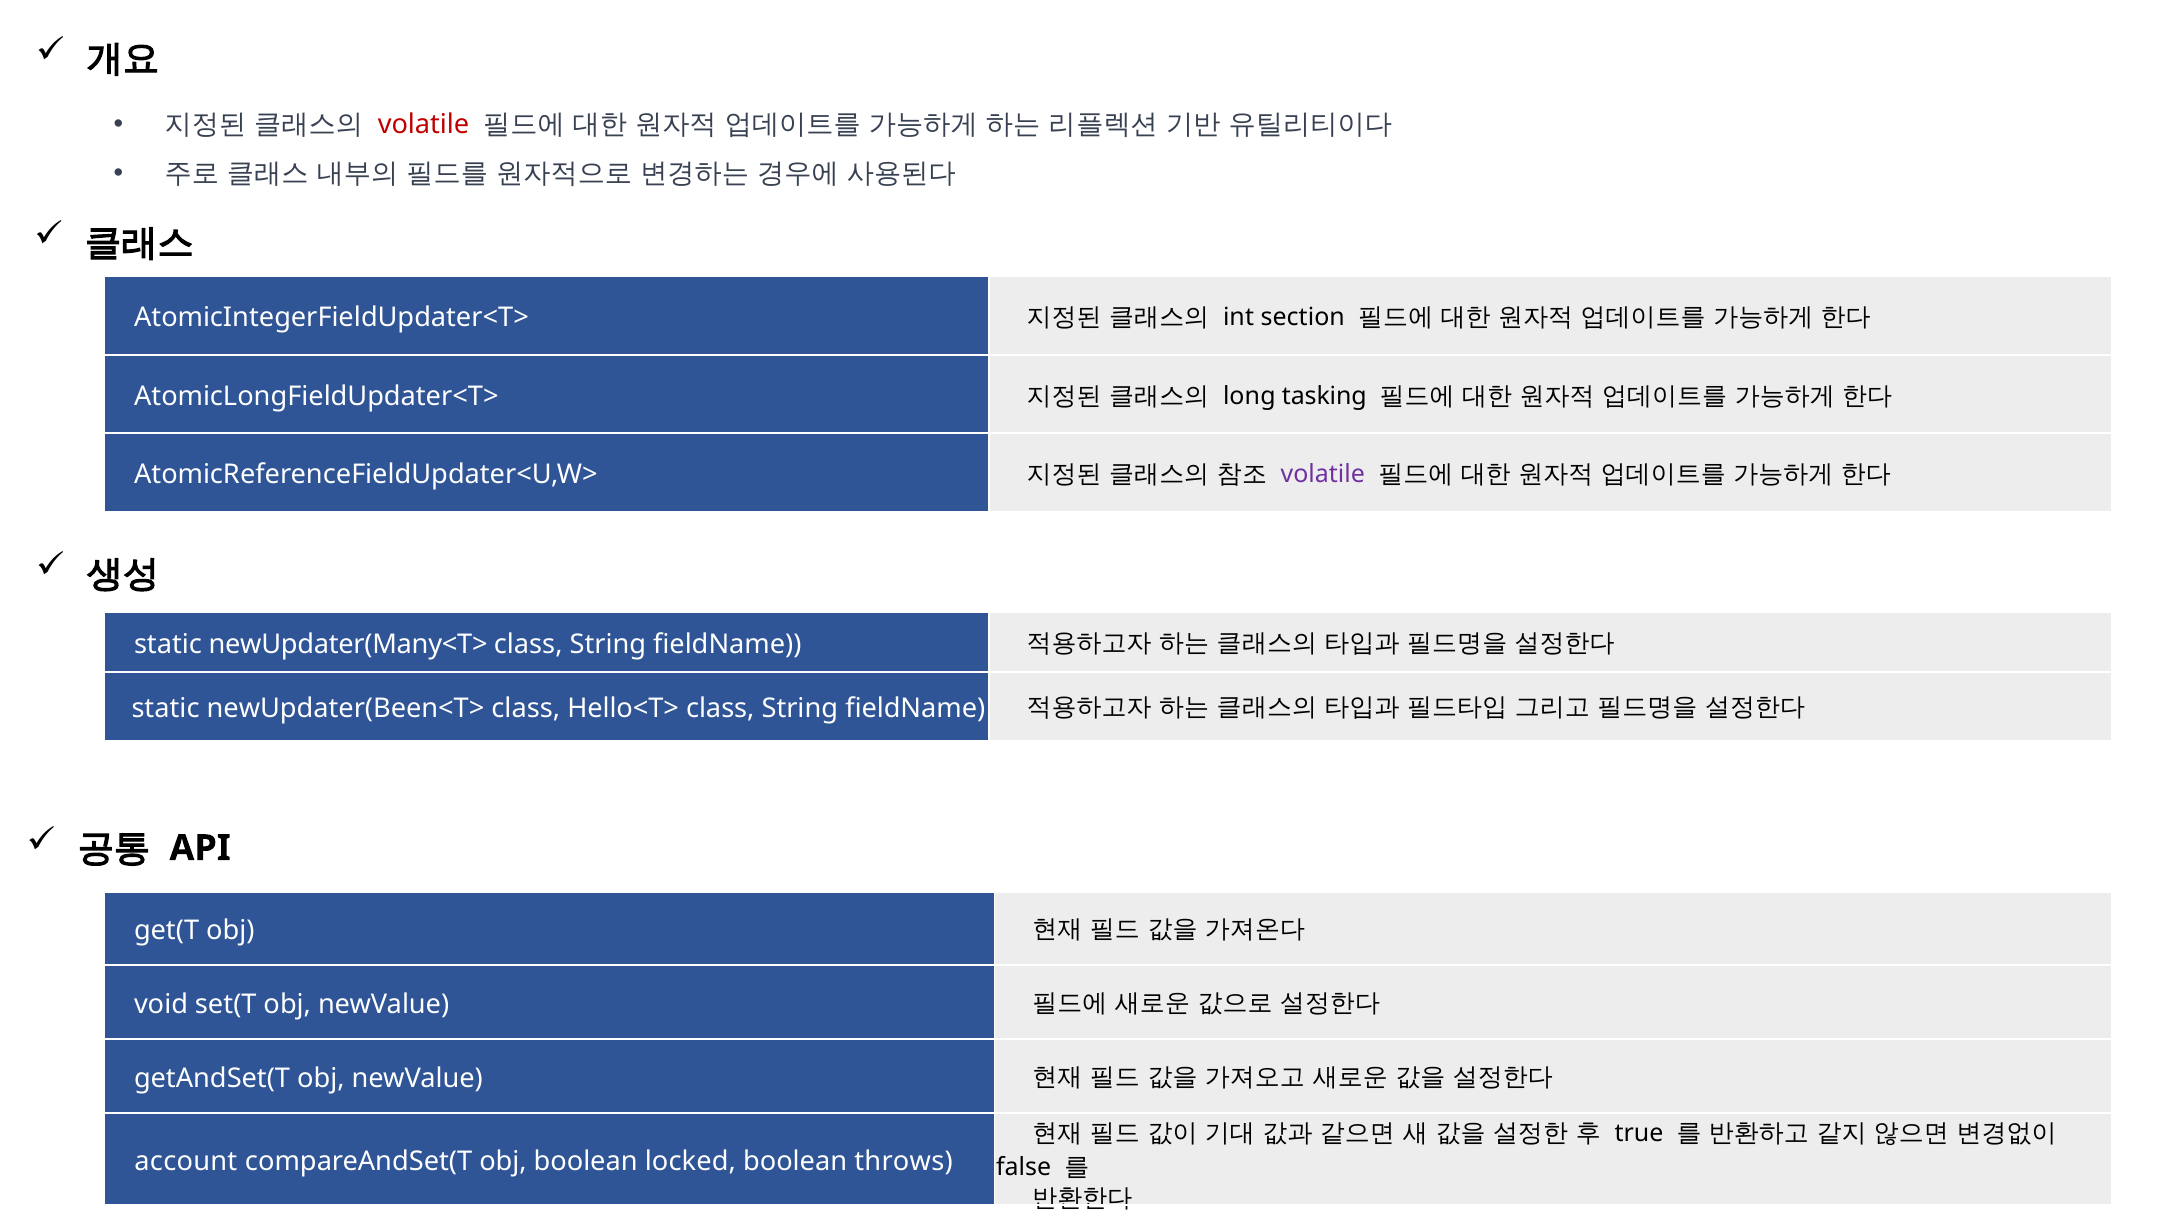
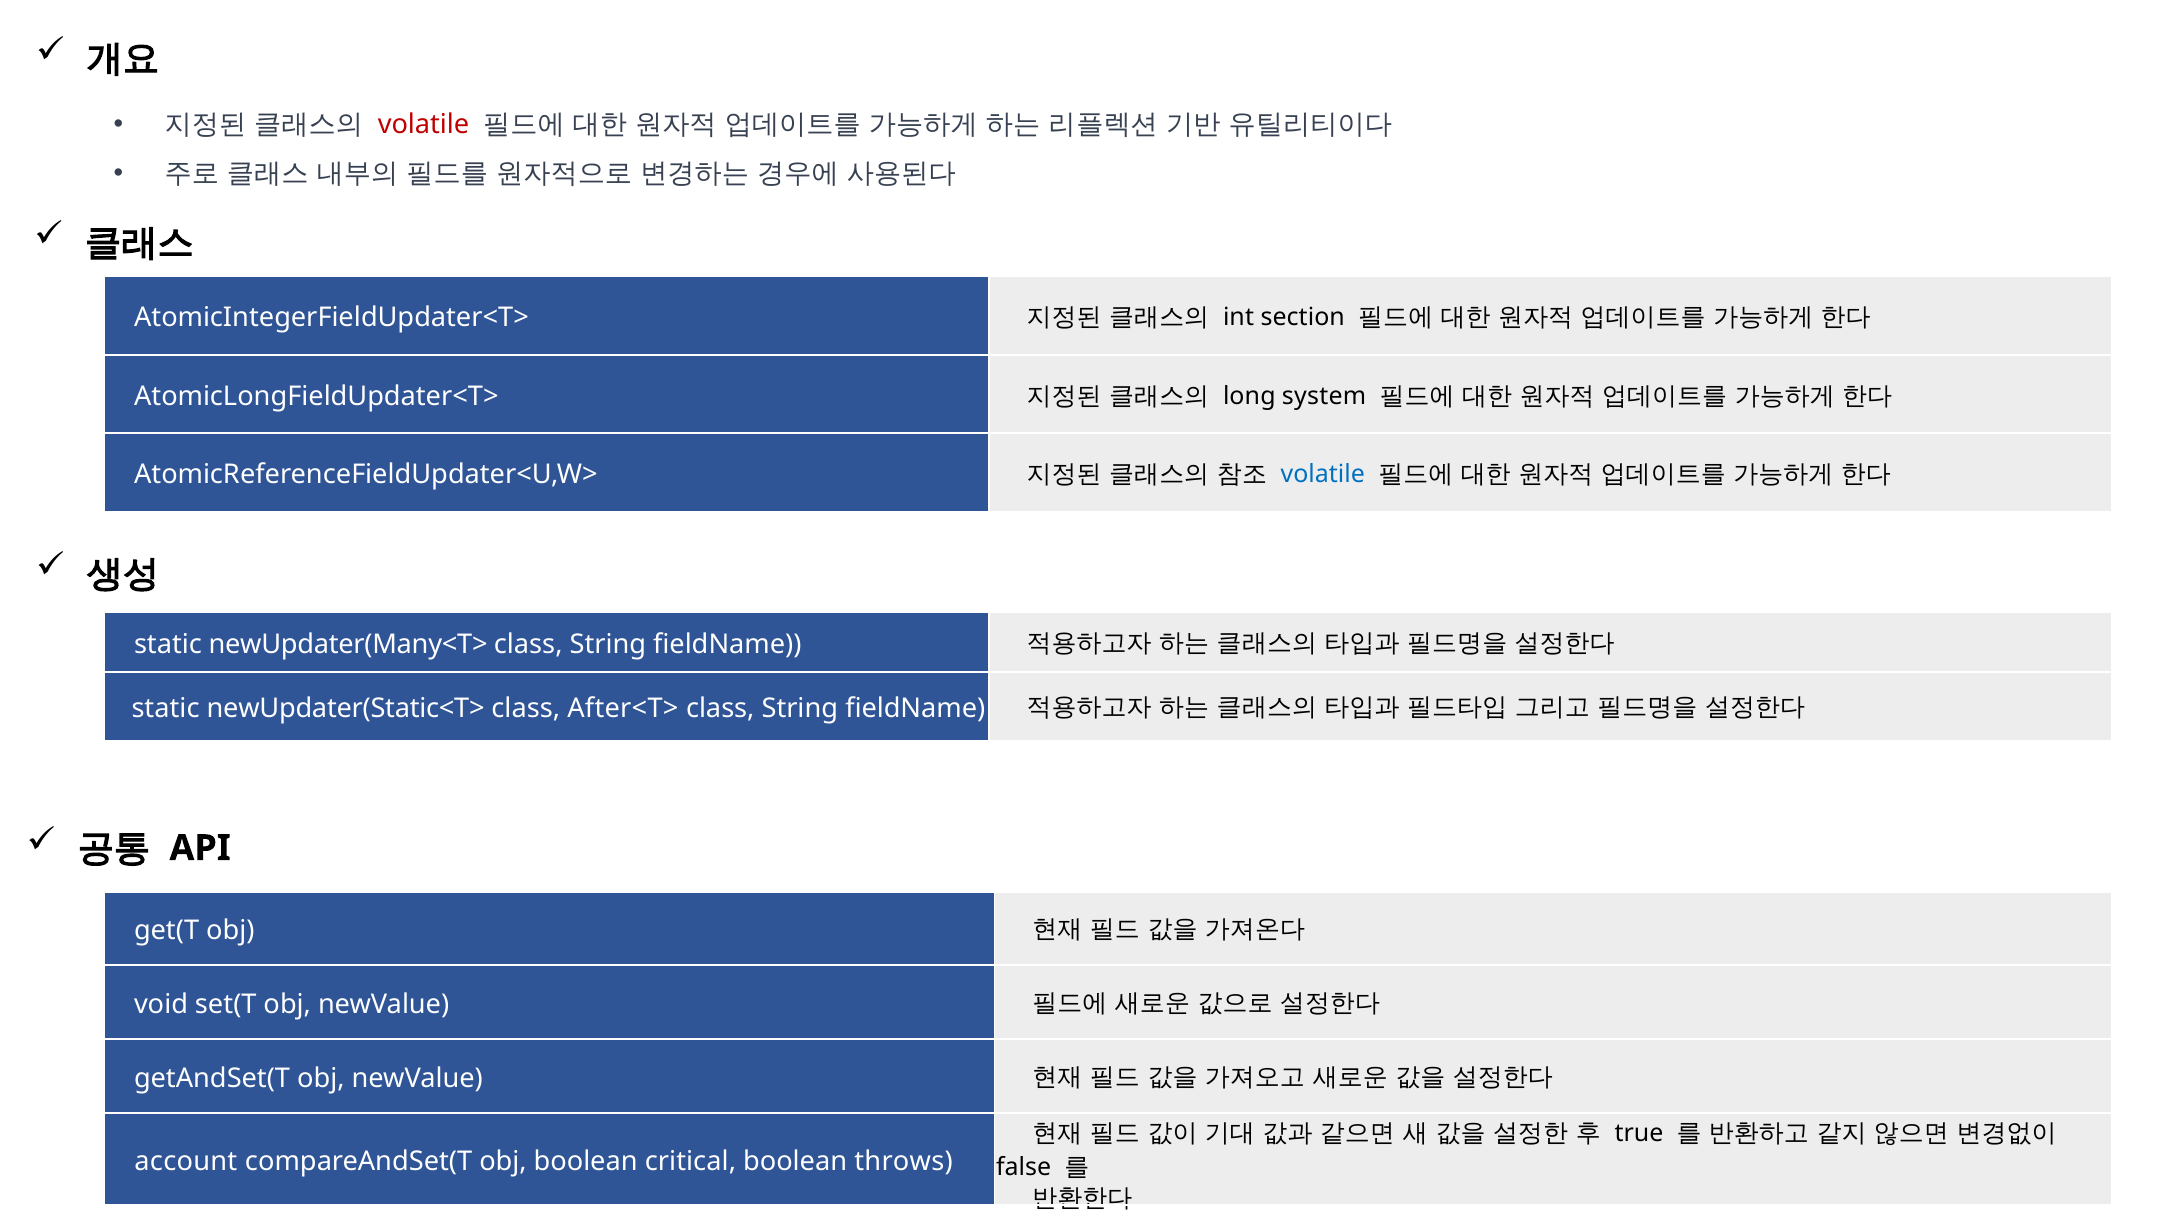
tasking: tasking -> system
volatile at (1323, 475) colour: purple -> blue
newUpdater(Been<T>: newUpdater(Been<T> -> newUpdater(Static<T>
Hello<T>: Hello<T> -> After<T>
locked: locked -> critical
